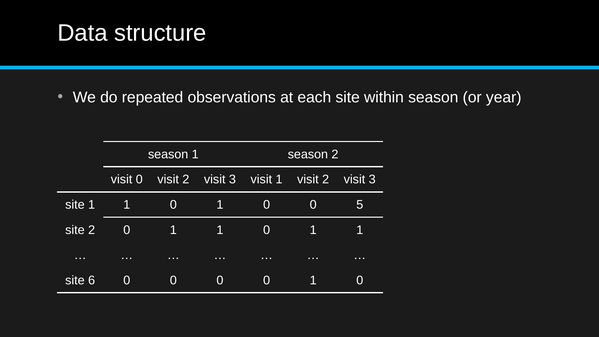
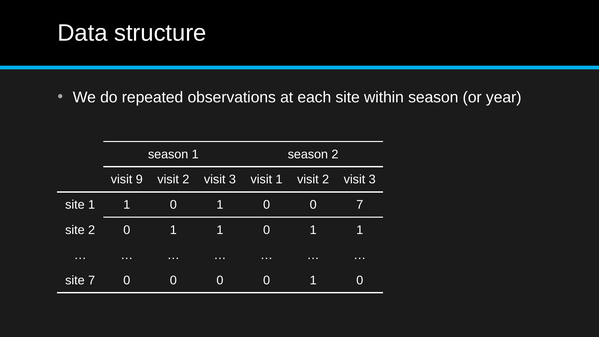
visit 0: 0 -> 9
0 5: 5 -> 7
site 6: 6 -> 7
